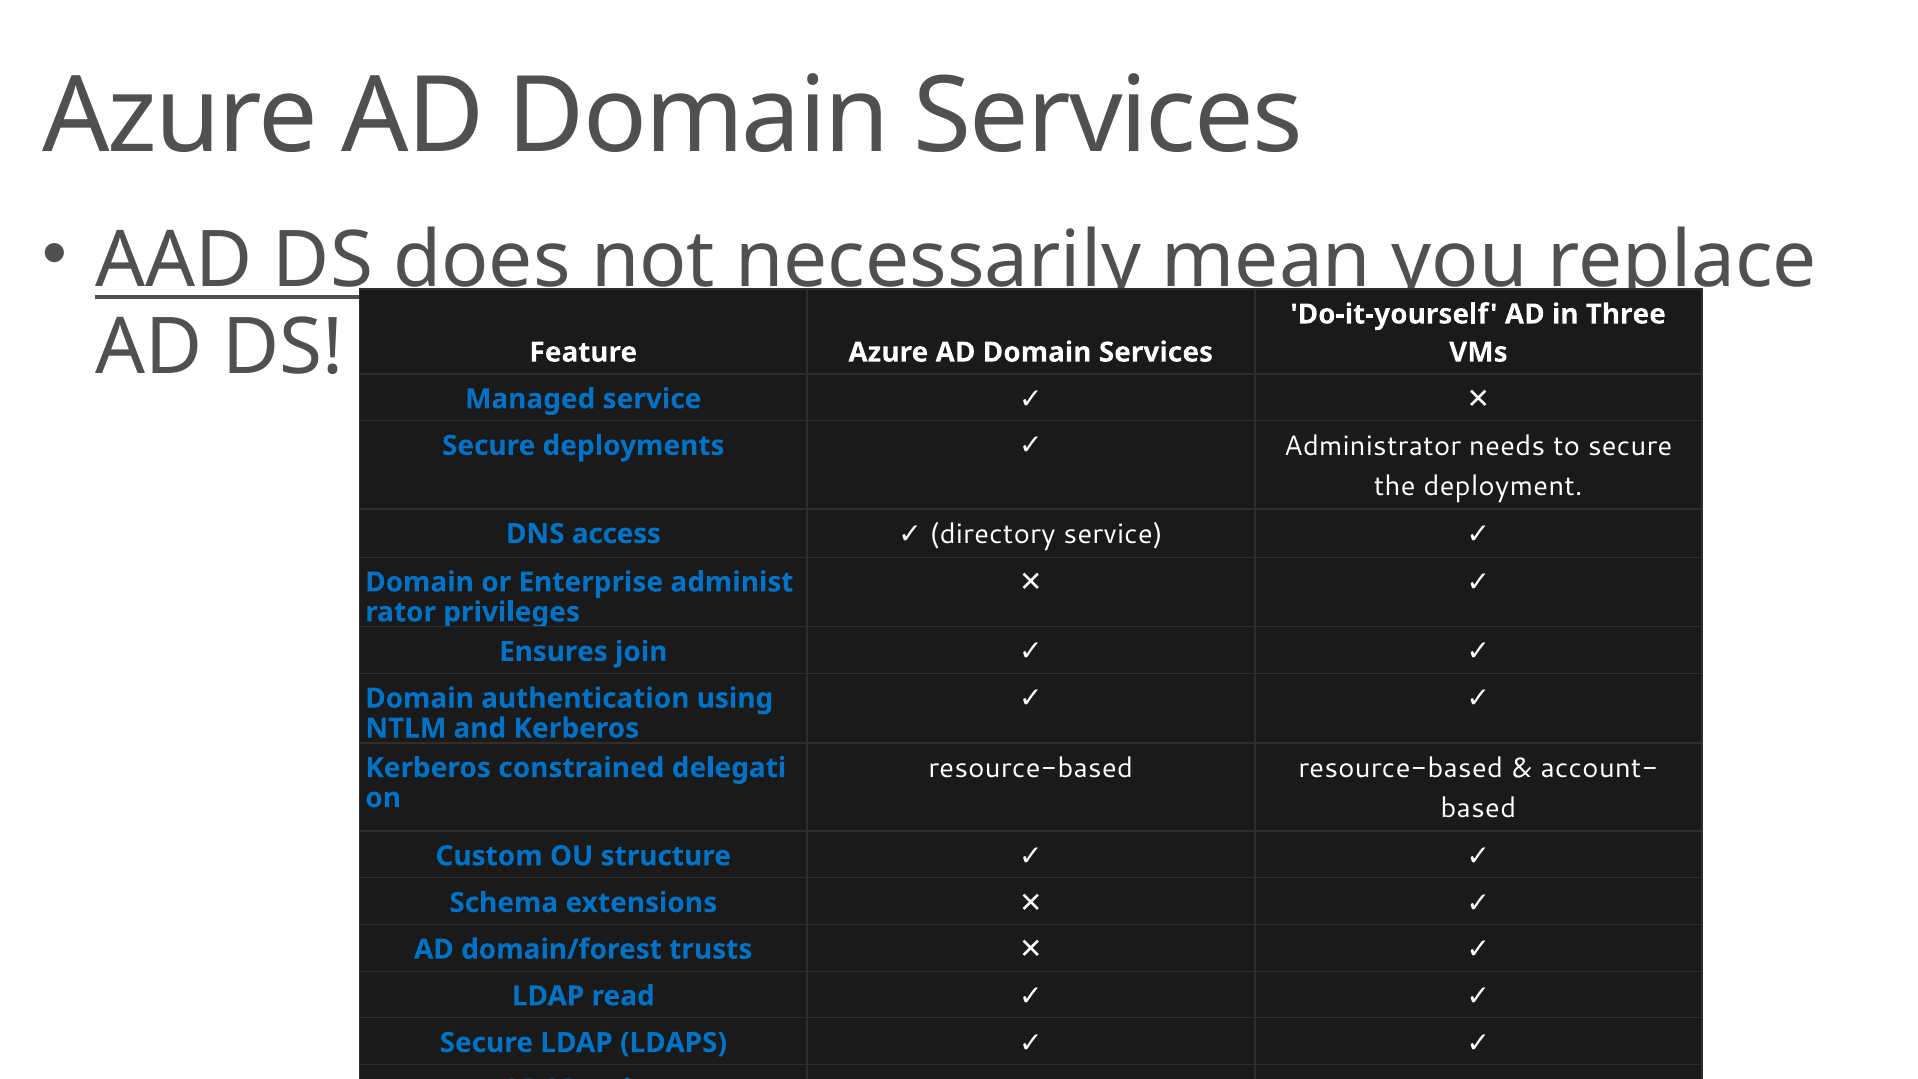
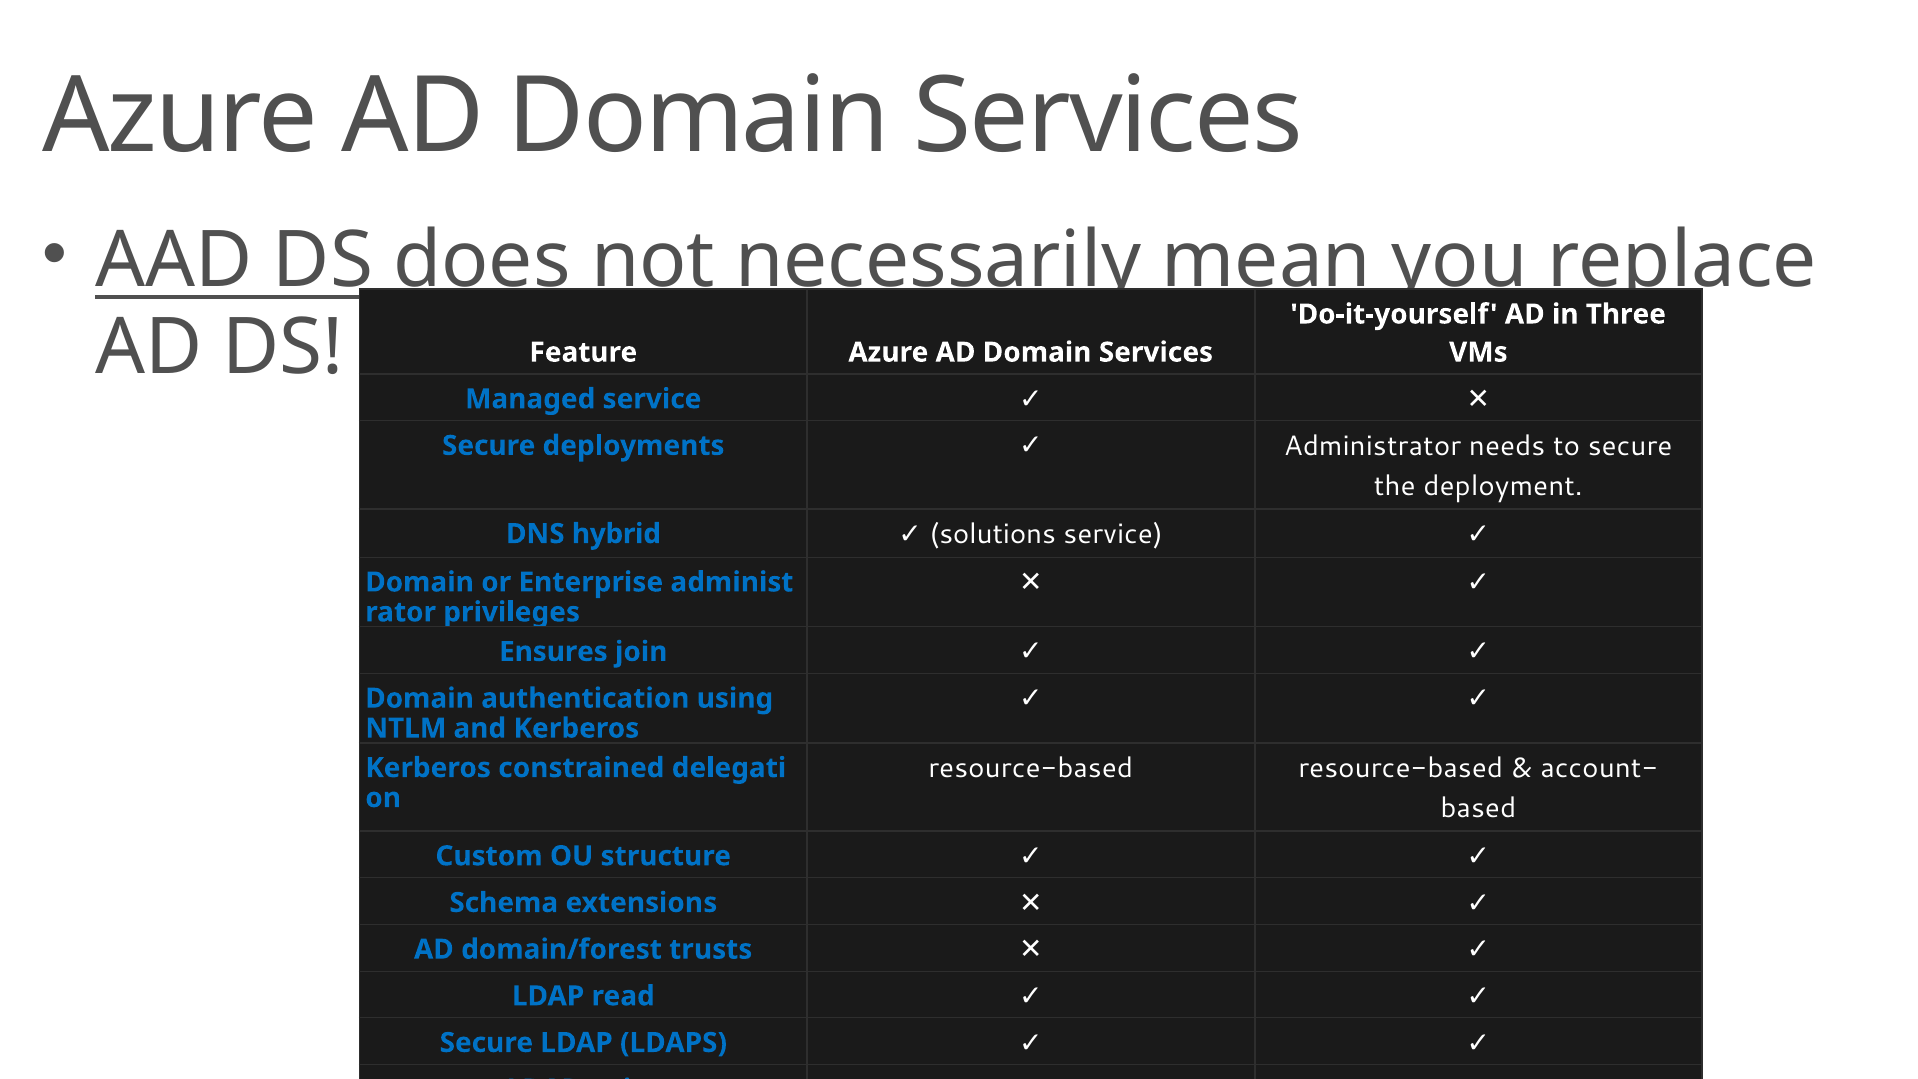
access: access -> hybrid
directory: directory -> solutions
